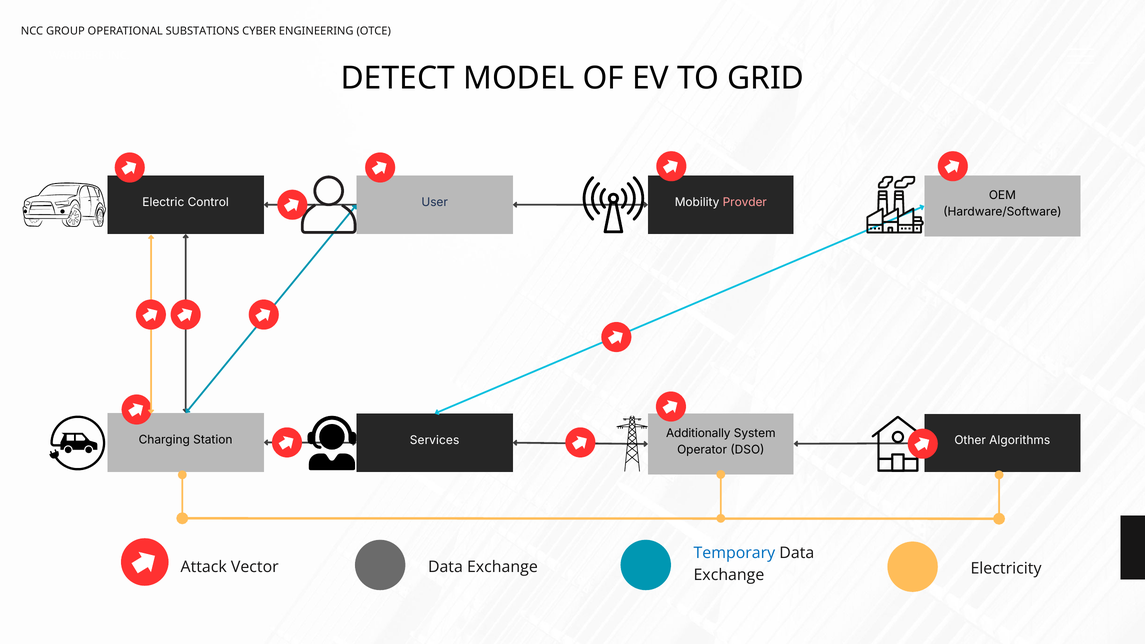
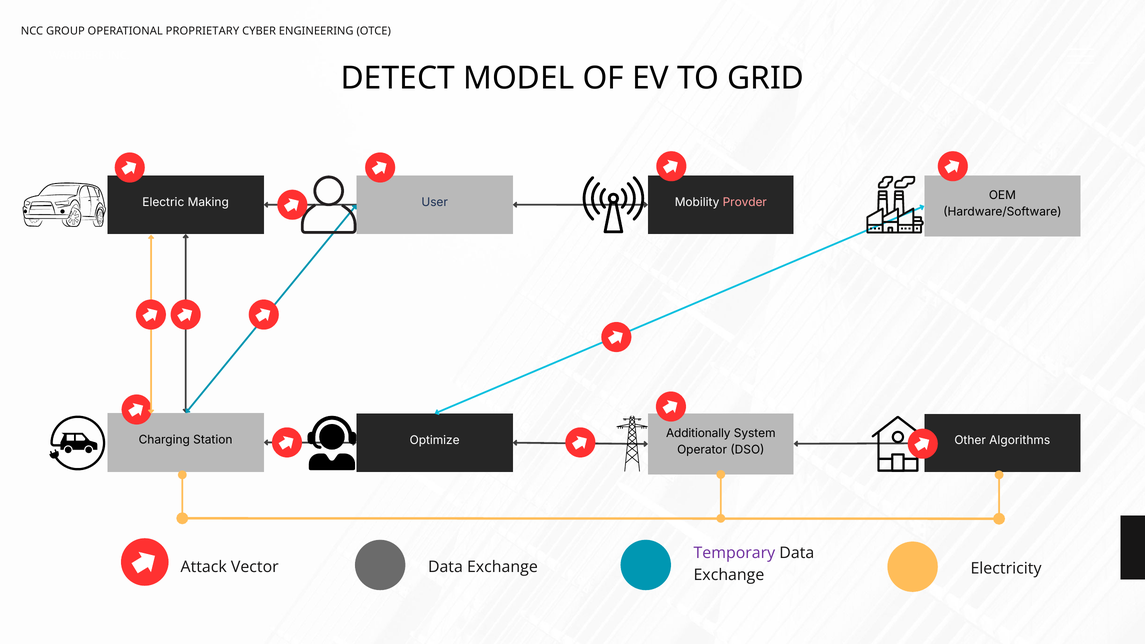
SUBSTATIONS: SUBSTATIONS -> PROPRIETARY
Control: Control -> Making
Services: Services -> Optimize
Temporary colour: blue -> purple
